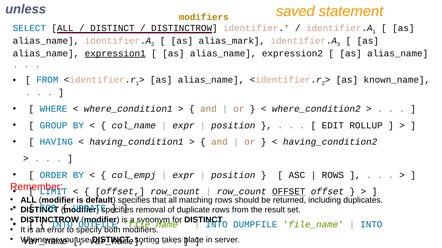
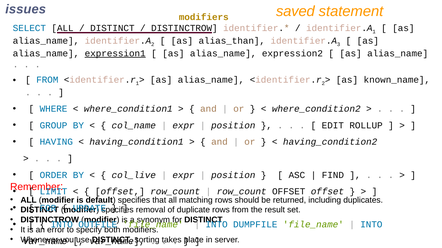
unless: unless -> issues
alias_mark: alias_mark -> alias_than
col_empj: col_empj -> col_live
ROWS at (333, 175): ROWS -> FIND
OFFSET at (289, 192) underline: present -> none
